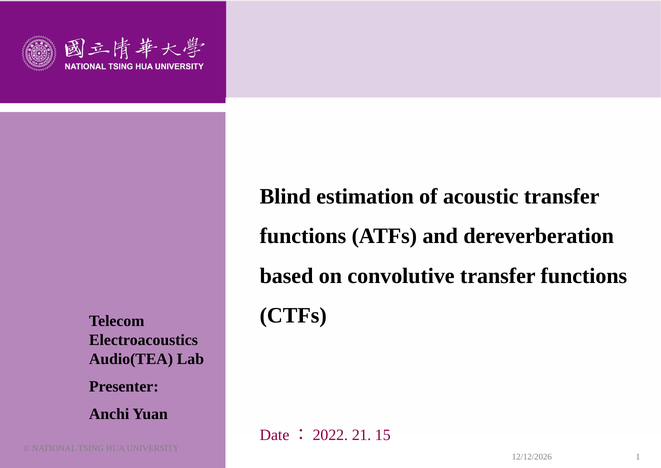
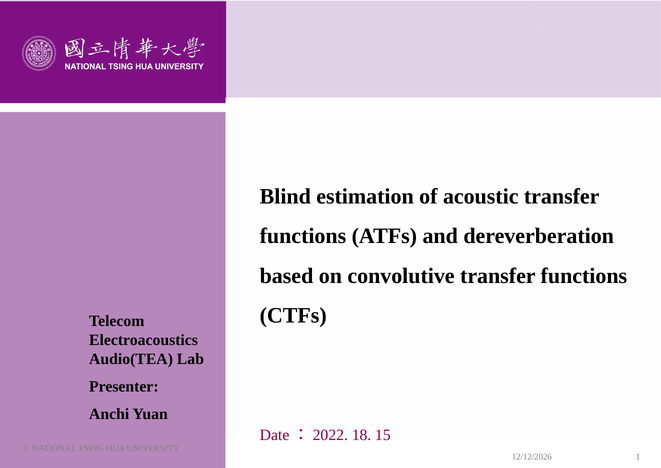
21: 21 -> 18
